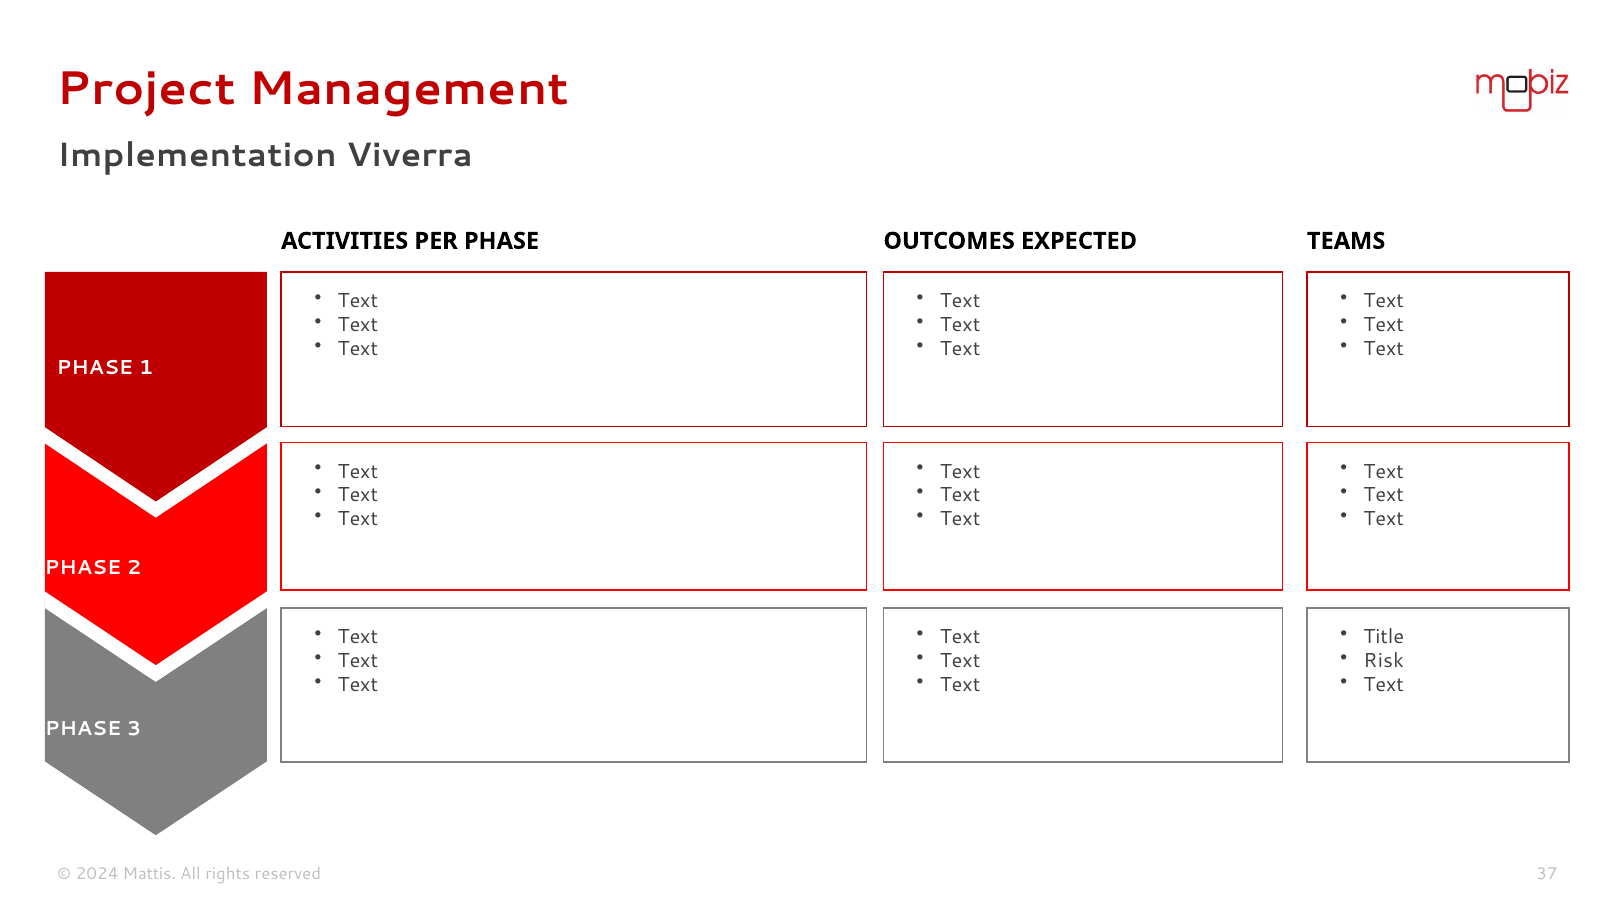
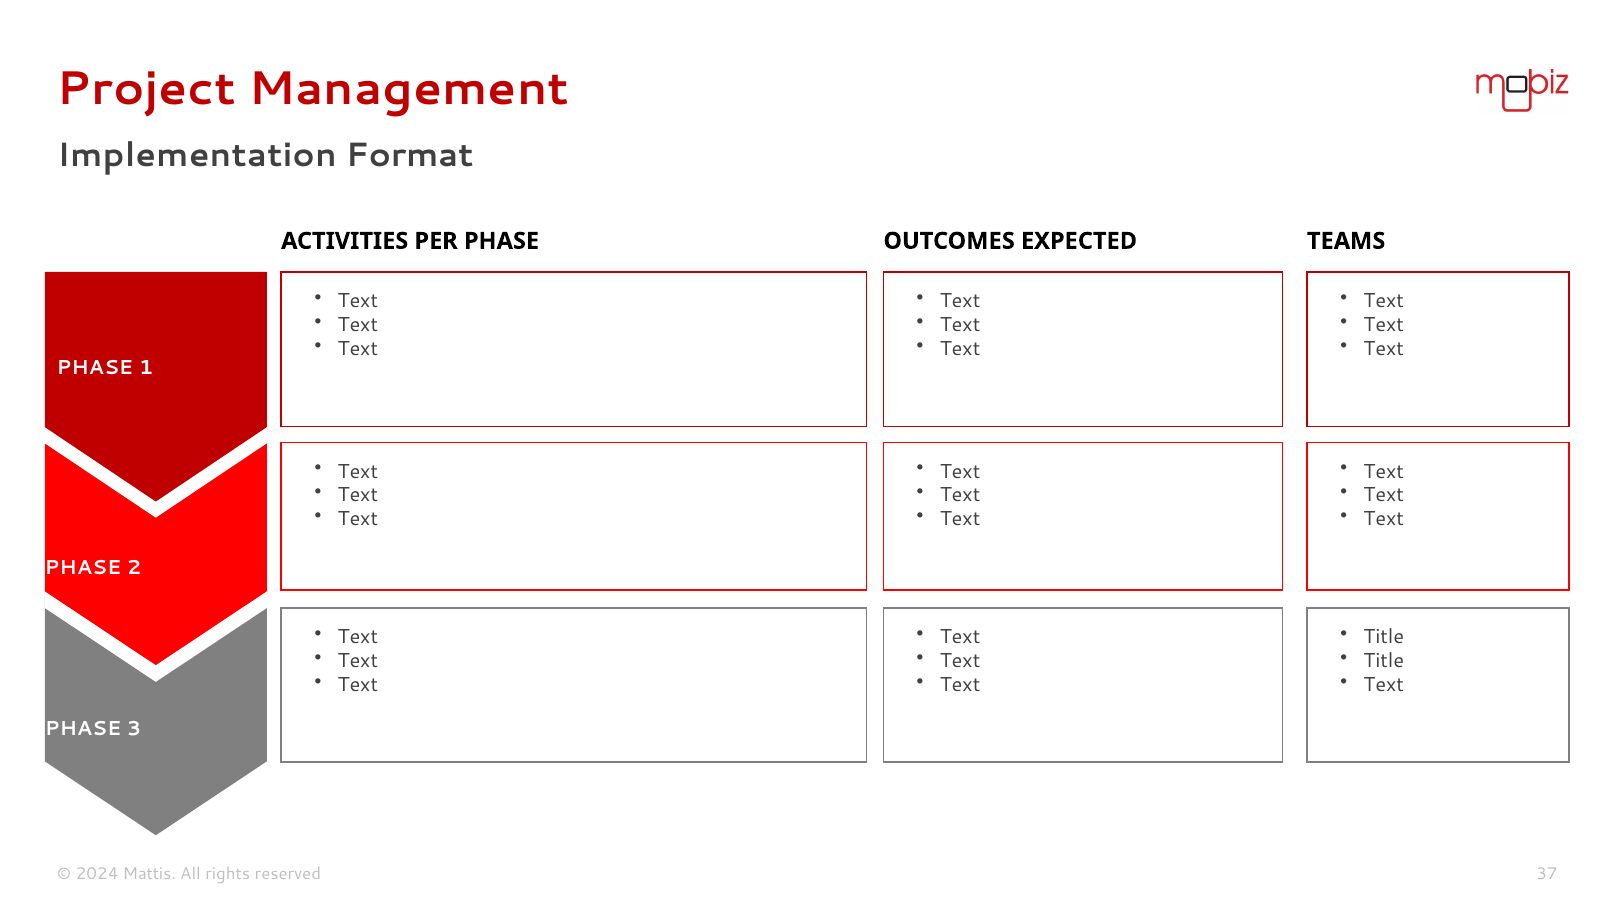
Viverra: Viverra -> Format
Risk at (1384, 661): Risk -> Title
